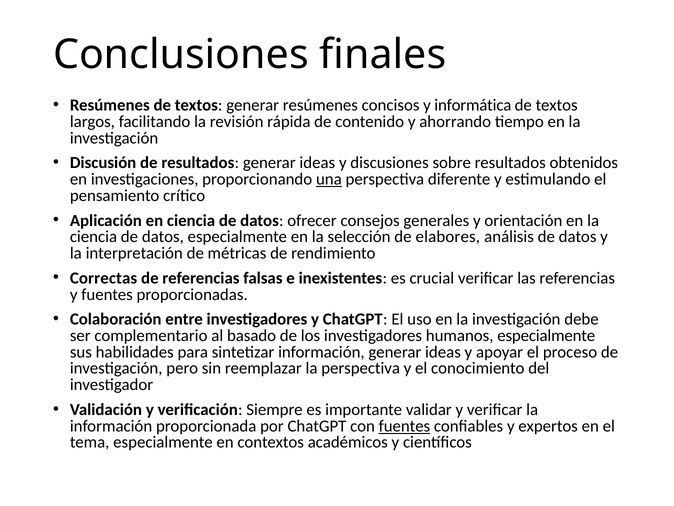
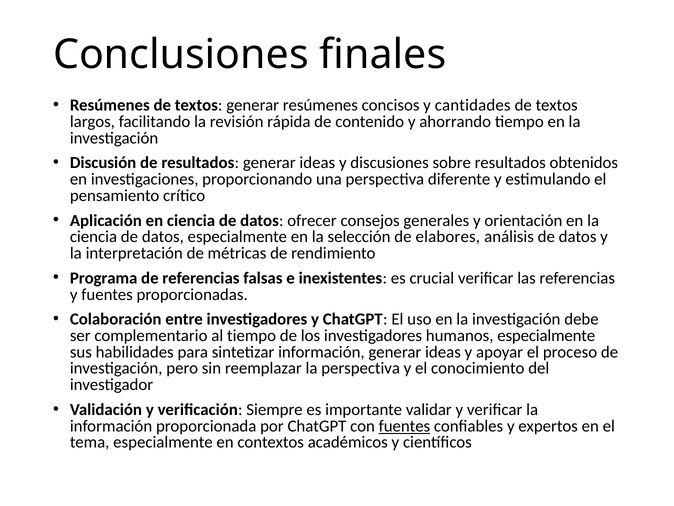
informática: informática -> cantidades
una underline: present -> none
Correctas: Correctas -> Programa
al basado: basado -> tiempo
